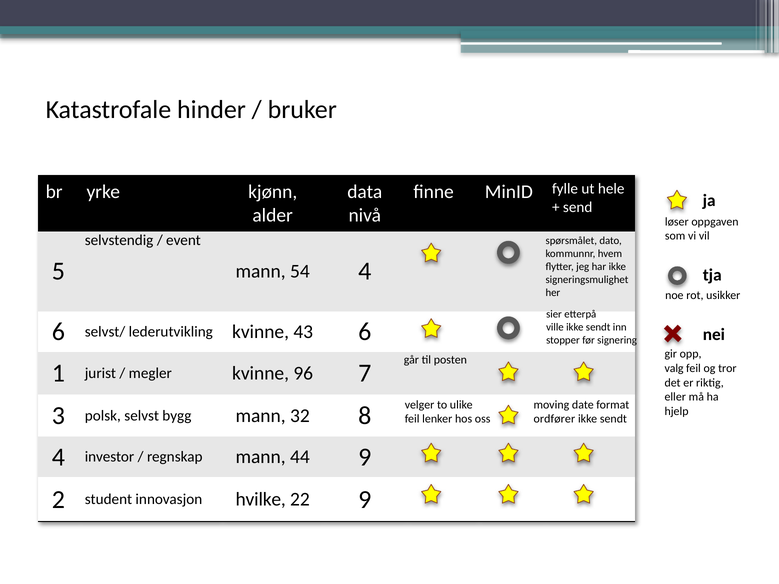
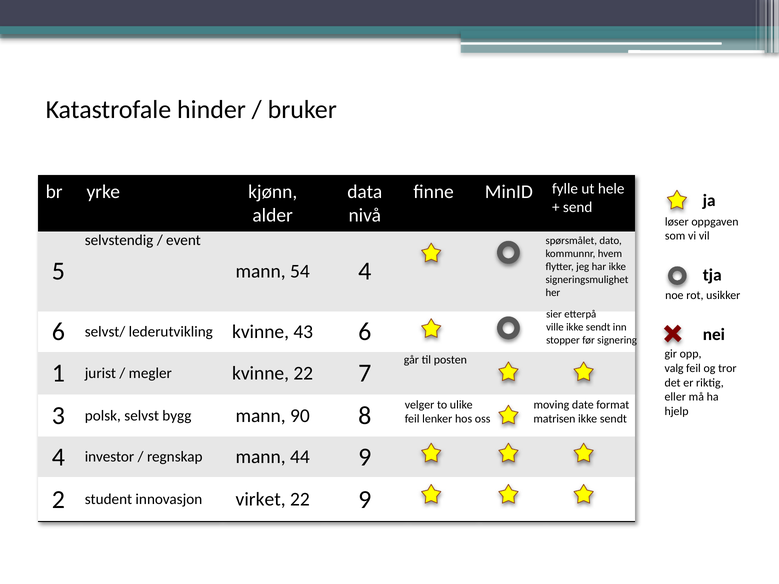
kvinne 96: 96 -> 22
32: 32 -> 90
ordfører: ordfører -> matrisen
hvilke: hvilke -> virket
